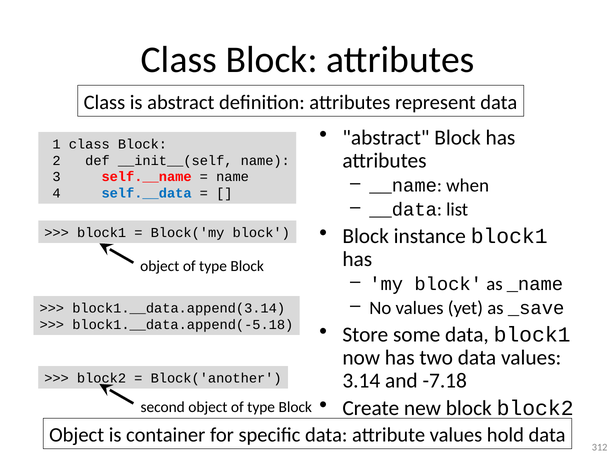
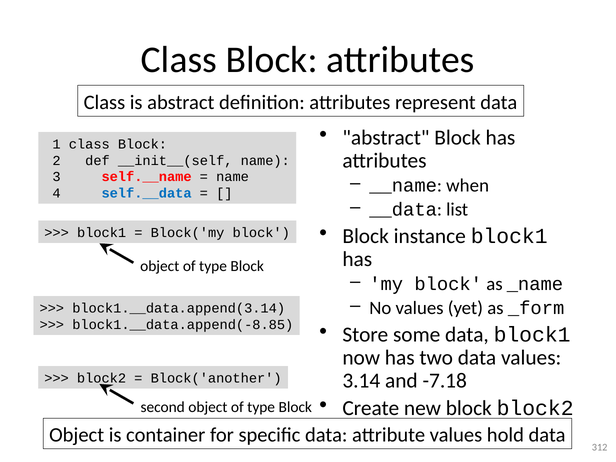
_save: _save -> _form
block1.__data.append(-5.18: block1.__data.append(-5.18 -> block1.__data.append(-8.85
